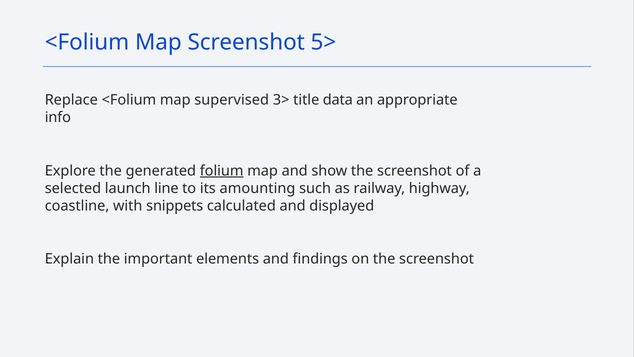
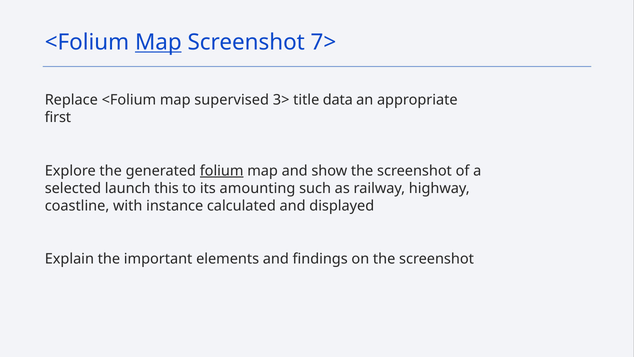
Map at (158, 42) underline: none -> present
5>: 5> -> 7>
info: info -> first
line: line -> this
snippets: snippets -> instance
